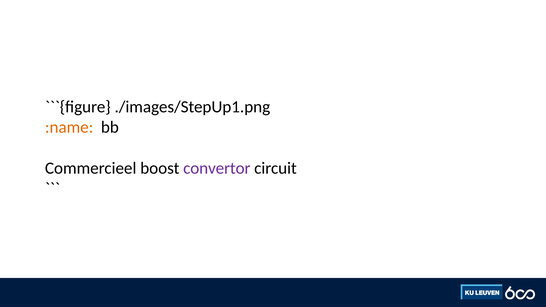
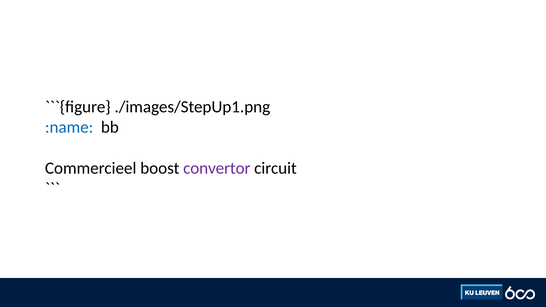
:name colour: orange -> blue
